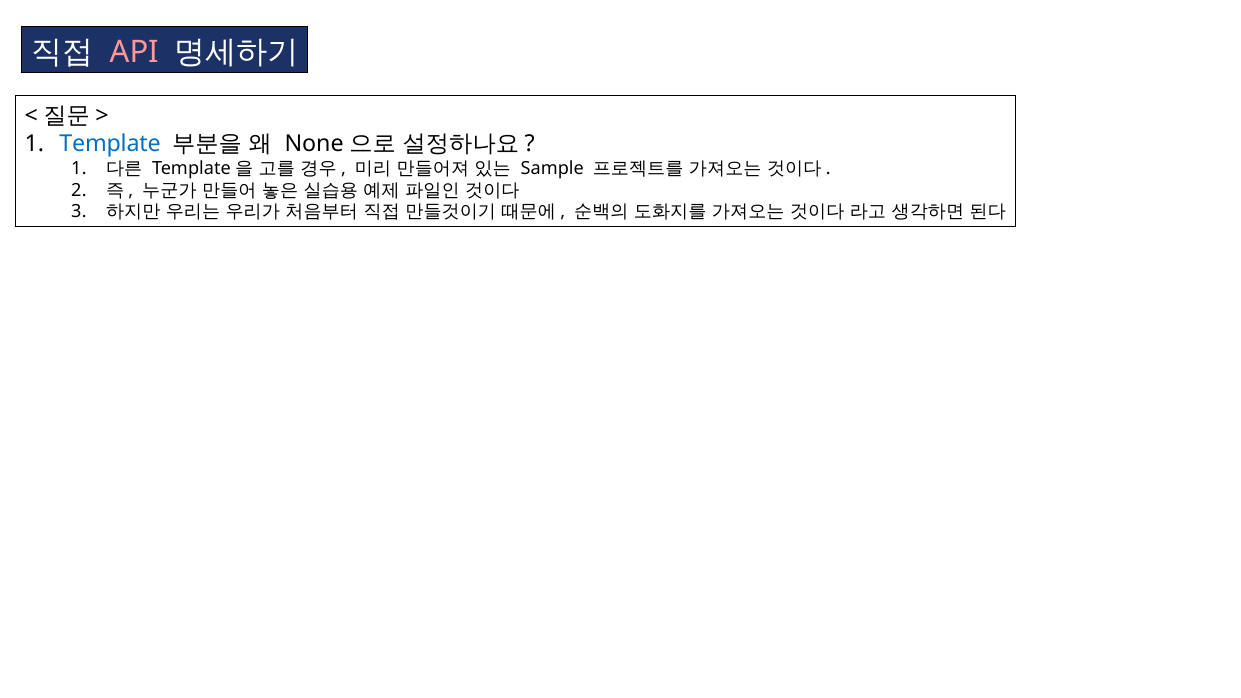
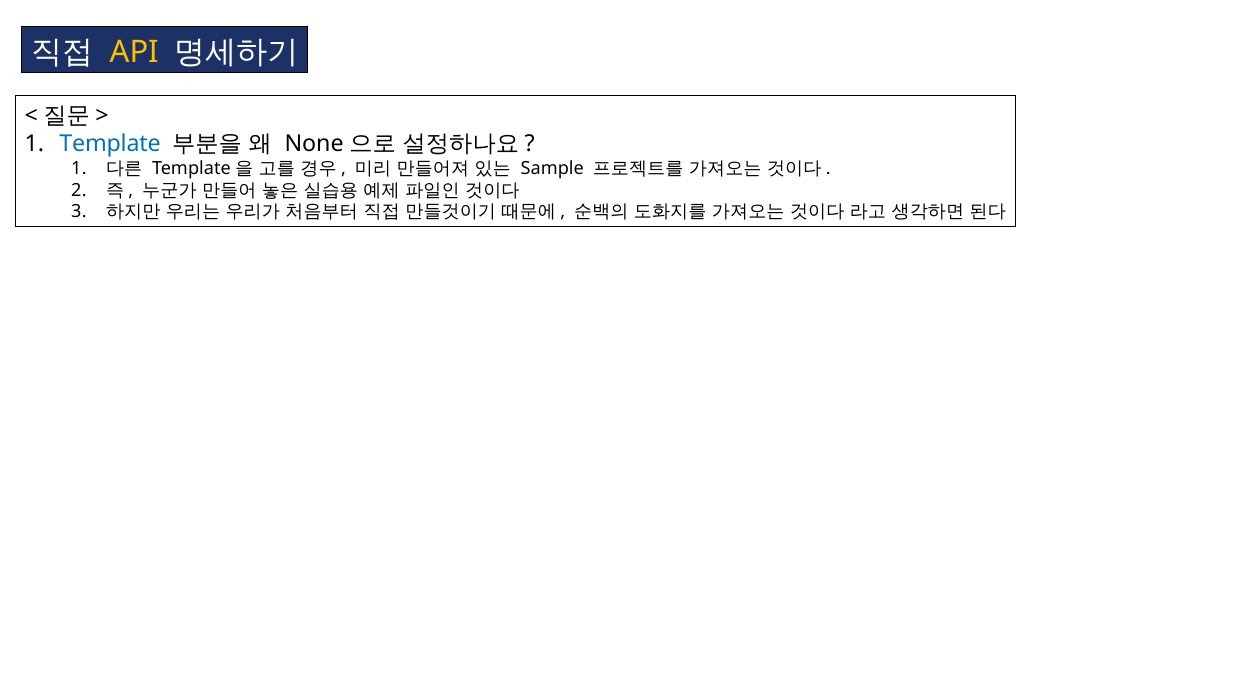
API colour: pink -> yellow
